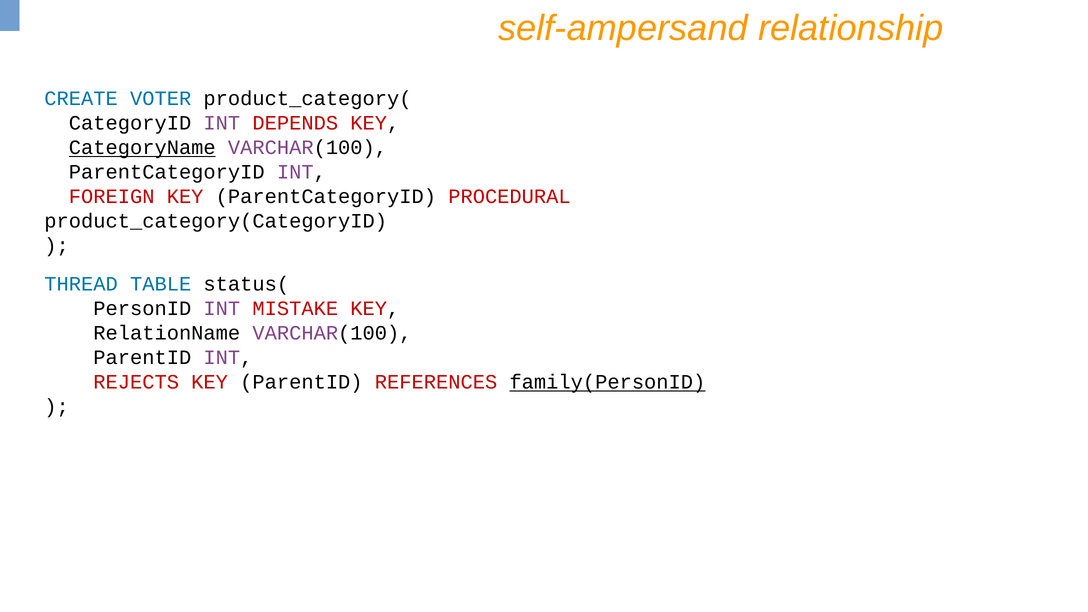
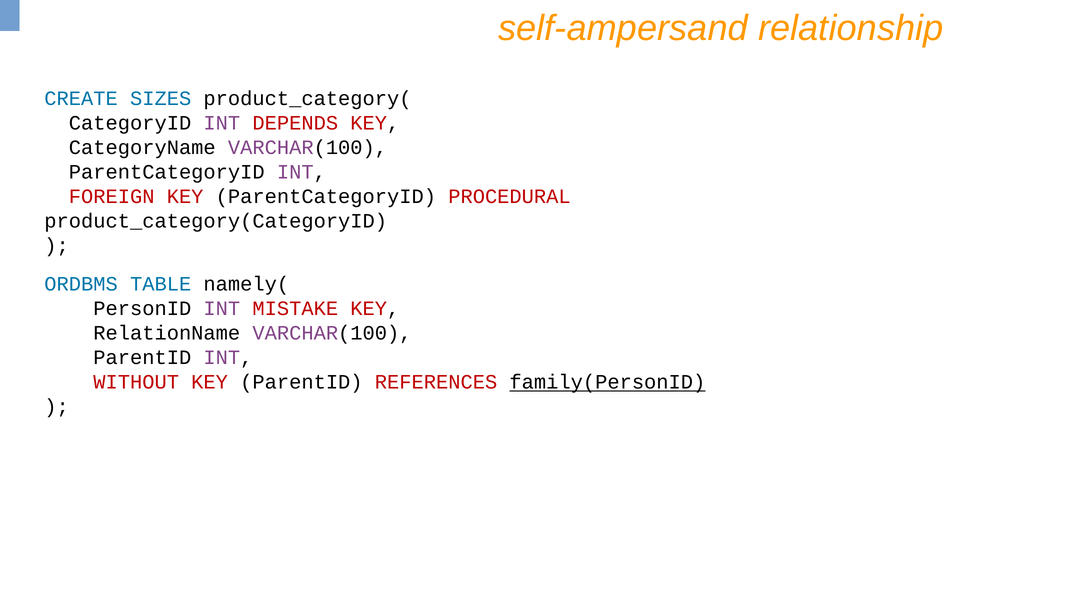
VOTER: VOTER -> SIZES
CategoryName underline: present -> none
THREAD: THREAD -> ORDBMS
status(: status( -> namely(
REJECTS: REJECTS -> WITHOUT
